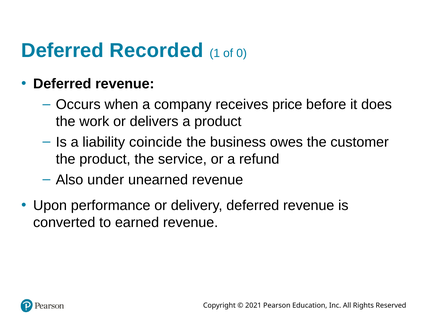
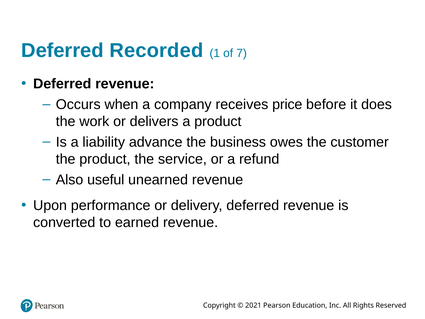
0: 0 -> 7
coincide: coincide -> advance
under: under -> useful
